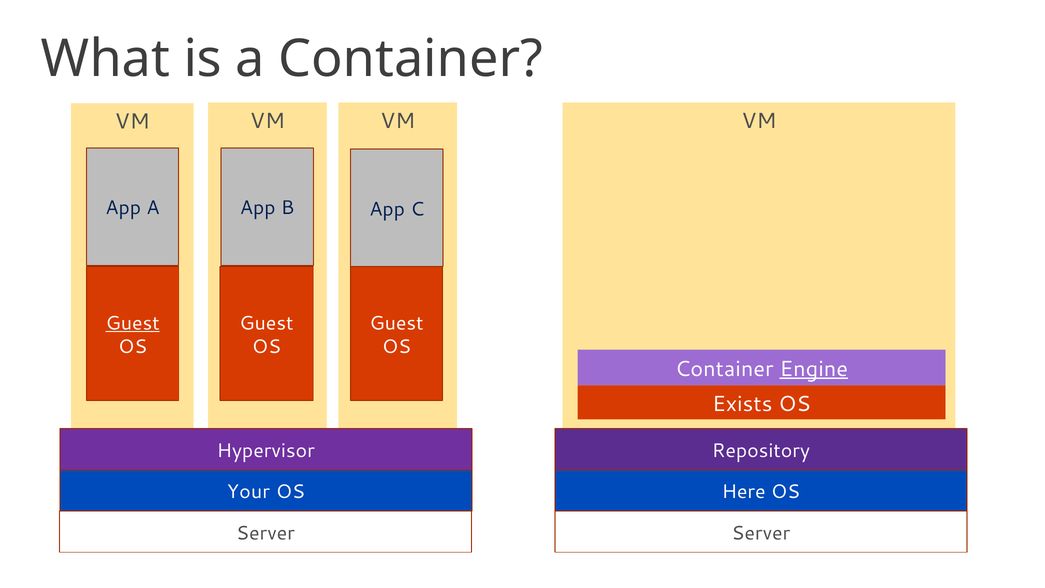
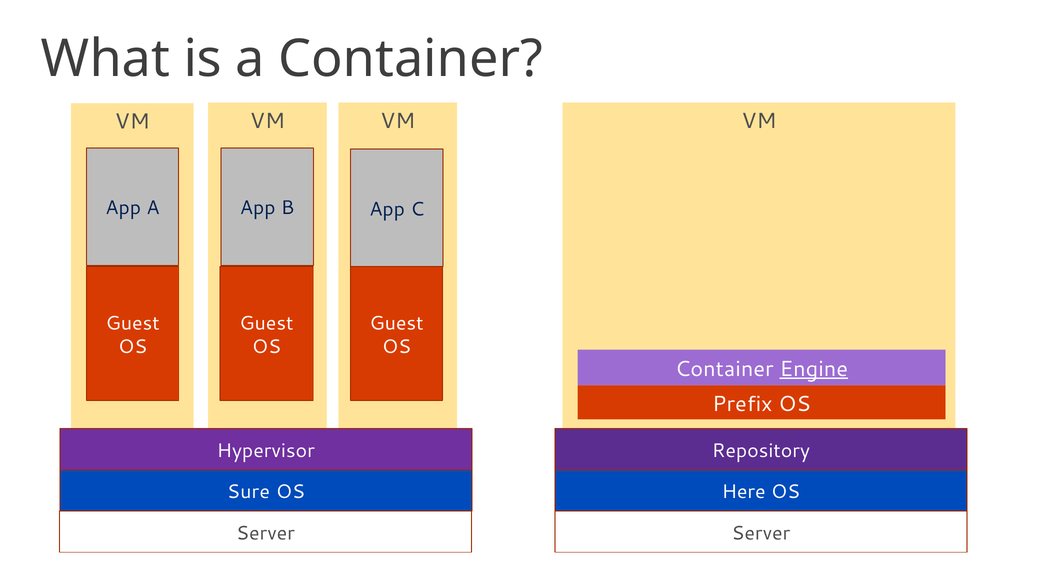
Guest at (133, 323) underline: present -> none
Exists: Exists -> Prefix
Your: Your -> Sure
